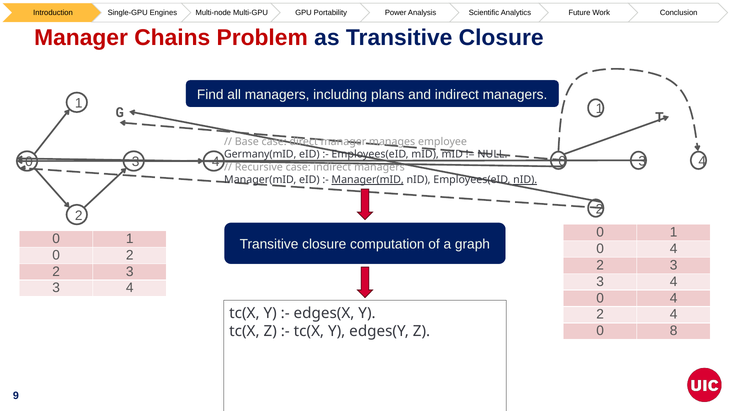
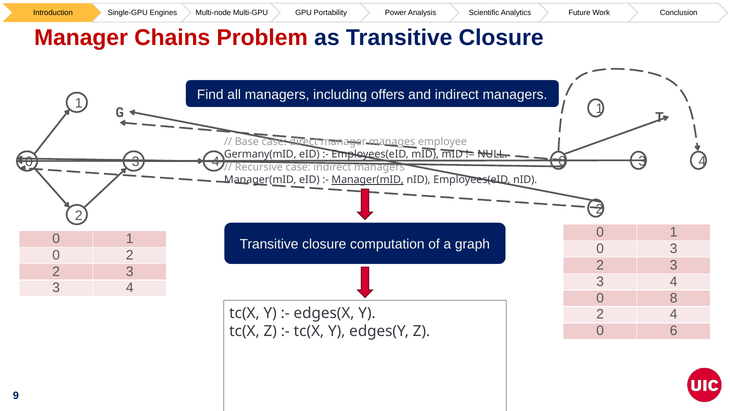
plans: plans -> offers
nID at (525, 180) underline: present -> none
4 at (674, 248): 4 -> 3
4 at (674, 298): 4 -> 8
8: 8 -> 6
